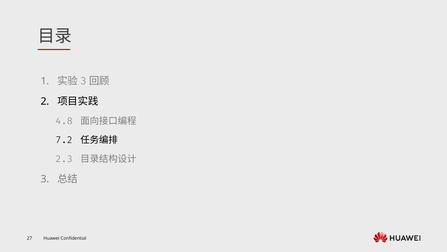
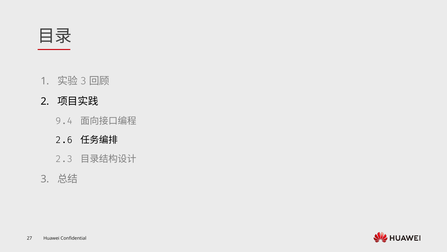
4.8: 4.8 -> 9.4
7.2: 7.2 -> 2.6
